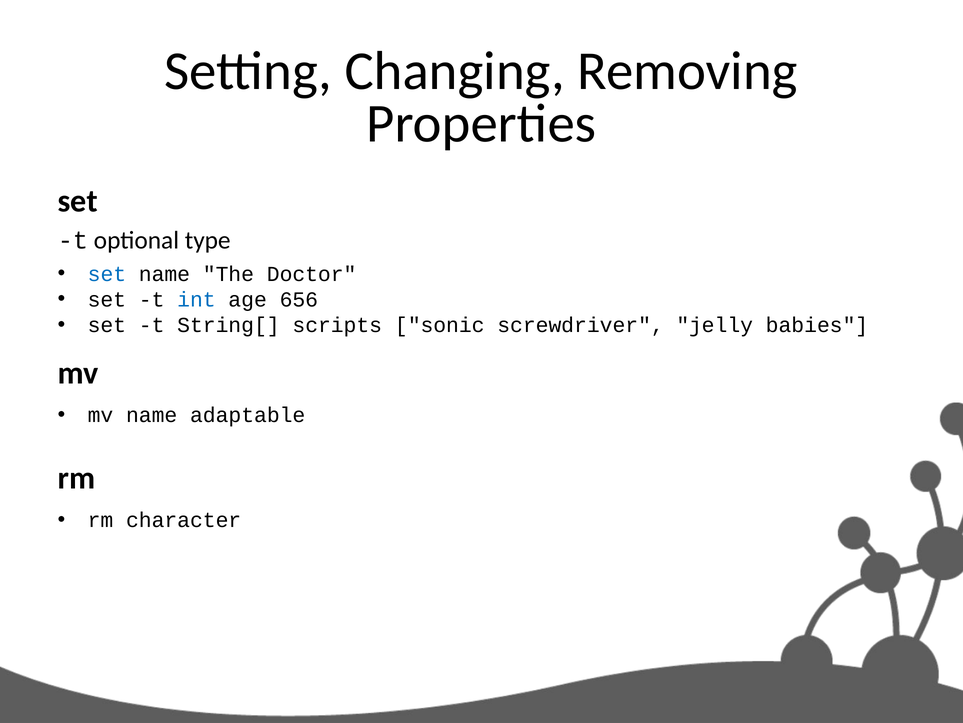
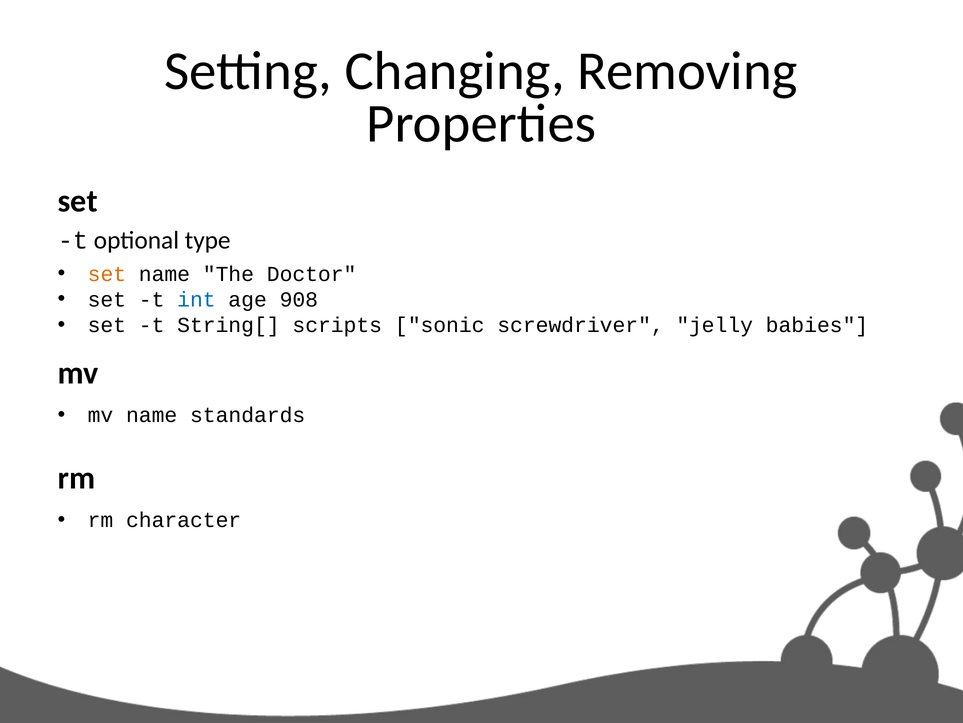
set at (107, 274) colour: blue -> orange
656: 656 -> 908
adaptable: adaptable -> standards
